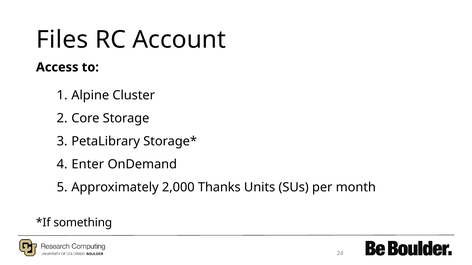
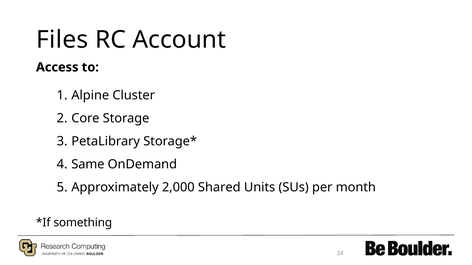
Enter: Enter -> Same
Thanks: Thanks -> Shared
